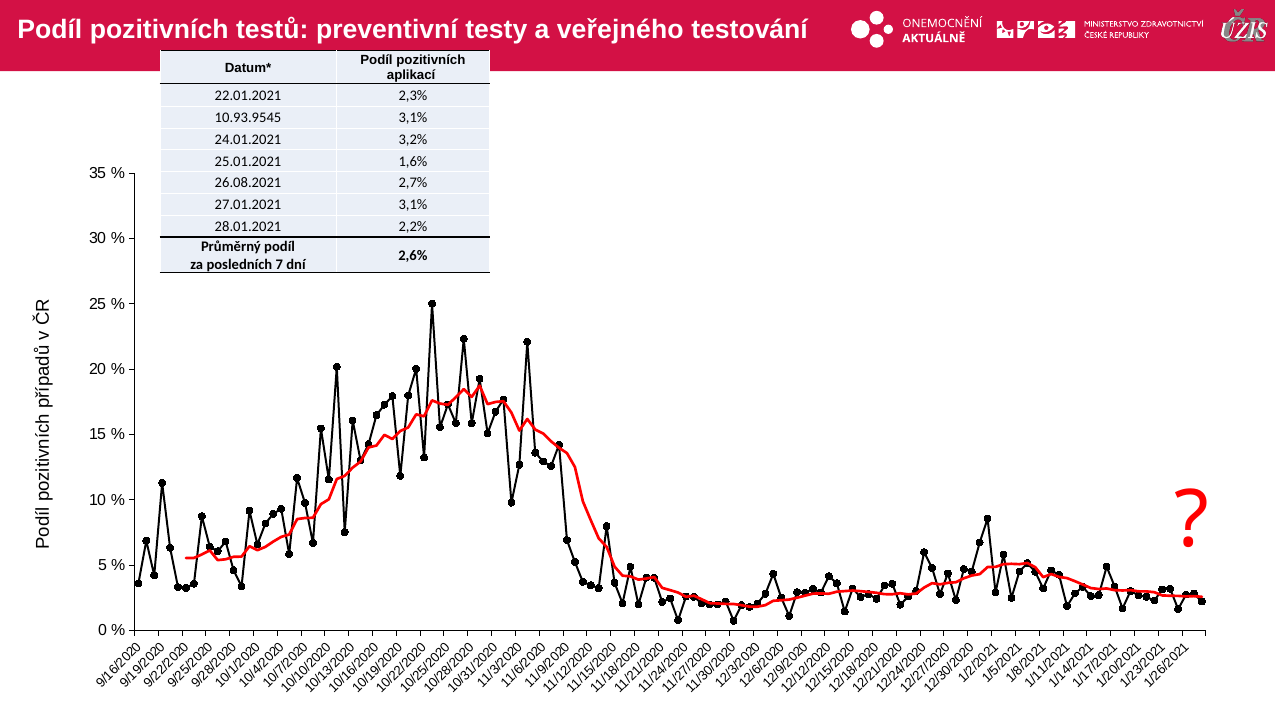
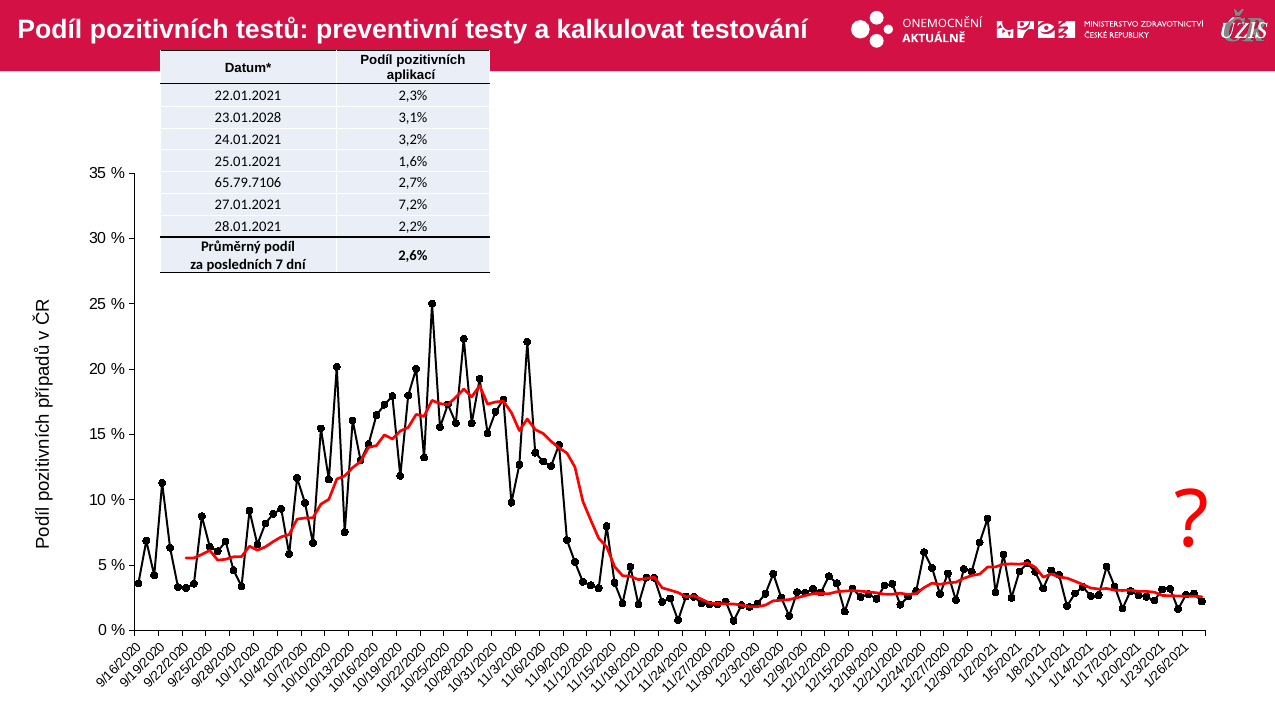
veřejného: veřejného -> kalkulovat
10.93.9545: 10.93.9545 -> 23.01.2028
26.08.2021: 26.08.2021 -> 65.79.7106
27.01.2021 3,1%: 3,1% -> 7,2%
